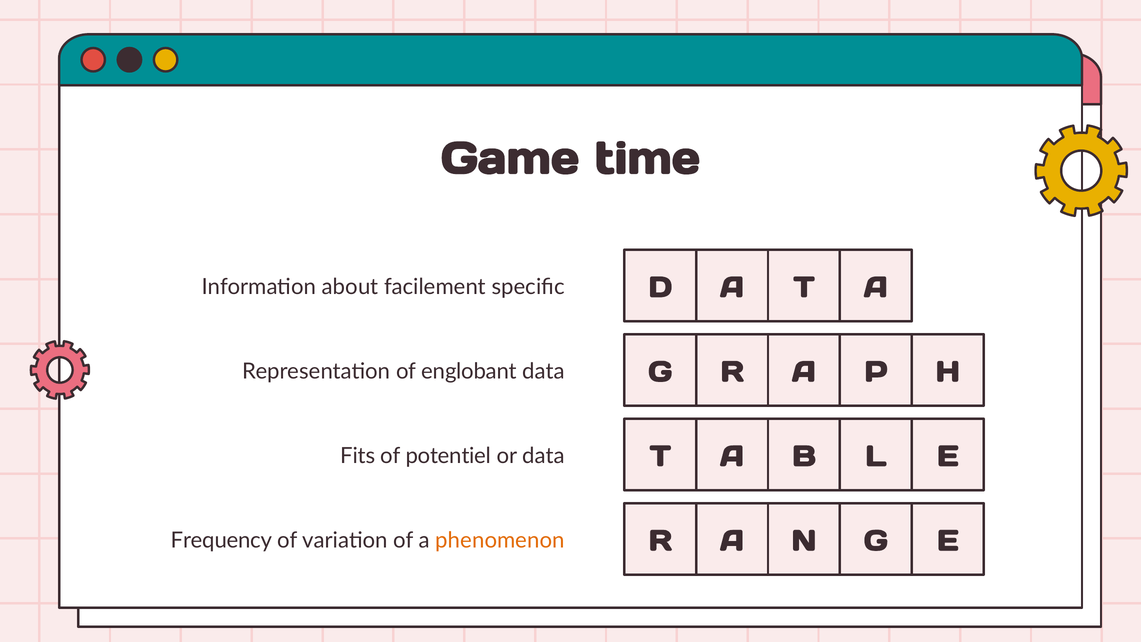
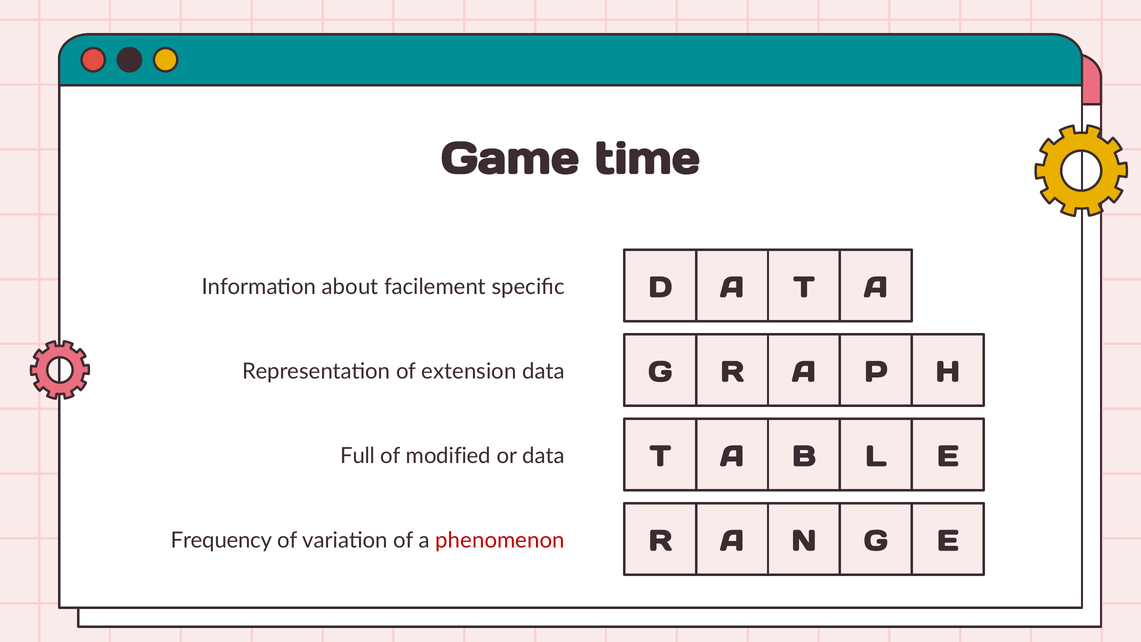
englobant: englobant -> extension
Fits: Fits -> Full
potentiel: potentiel -> modified
phenomenon colour: orange -> red
